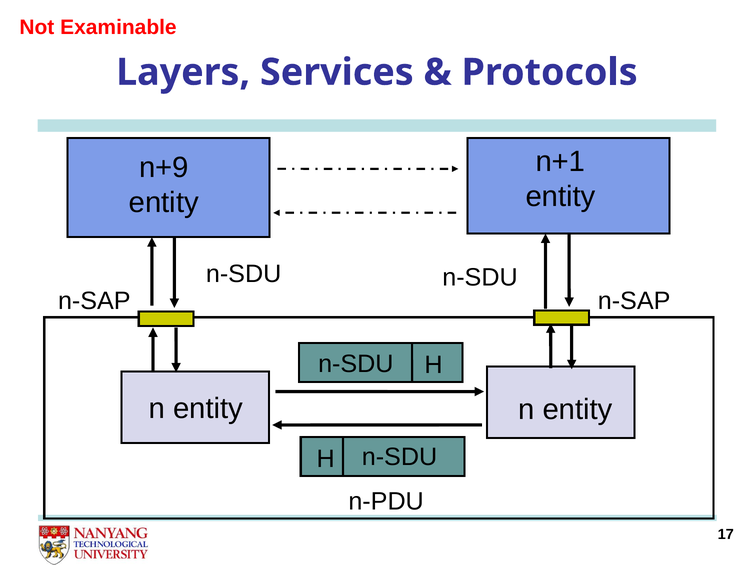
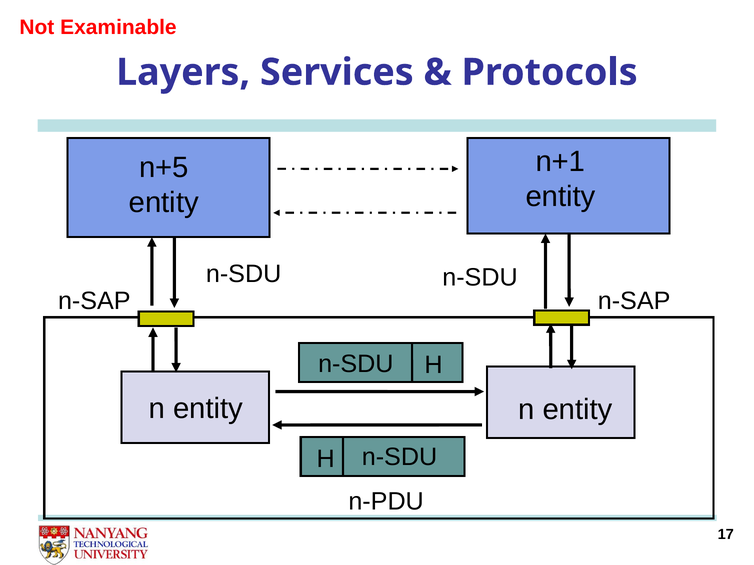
n+9: n+9 -> n+5
